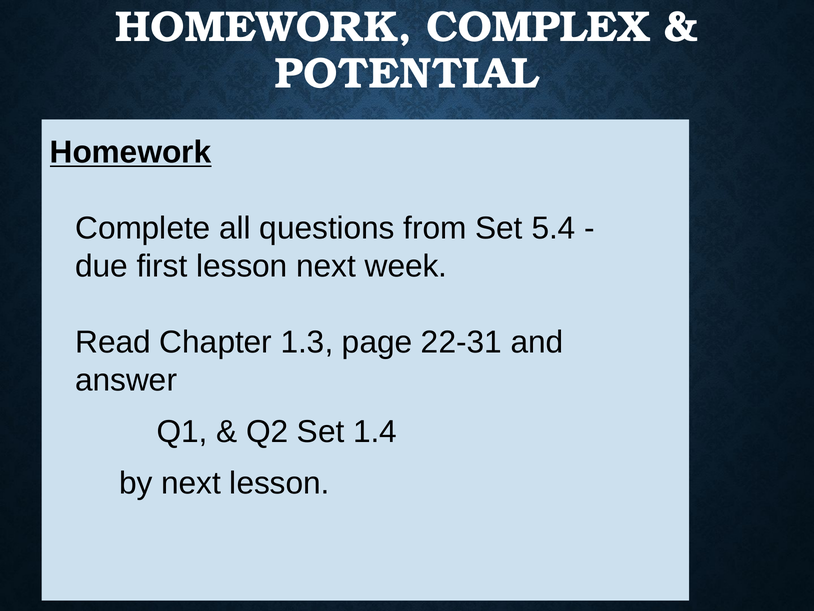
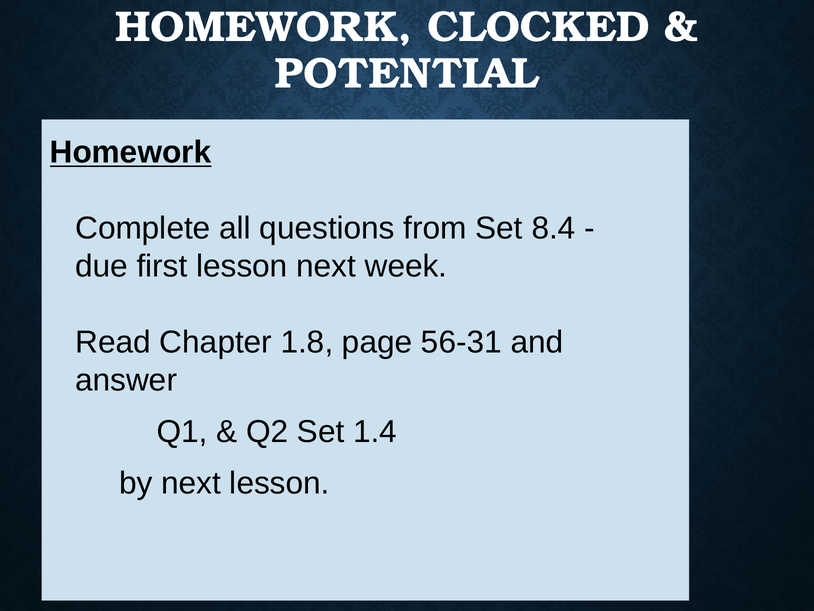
COMPLEX: COMPLEX -> CLOCKED
5.4: 5.4 -> 8.4
1.3: 1.3 -> 1.8
22-31: 22-31 -> 56-31
